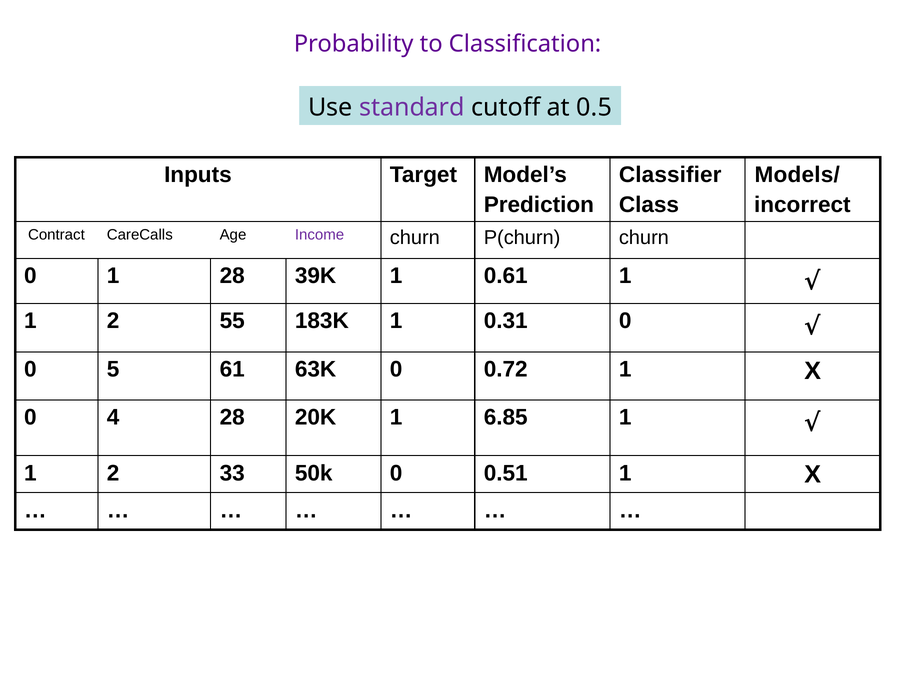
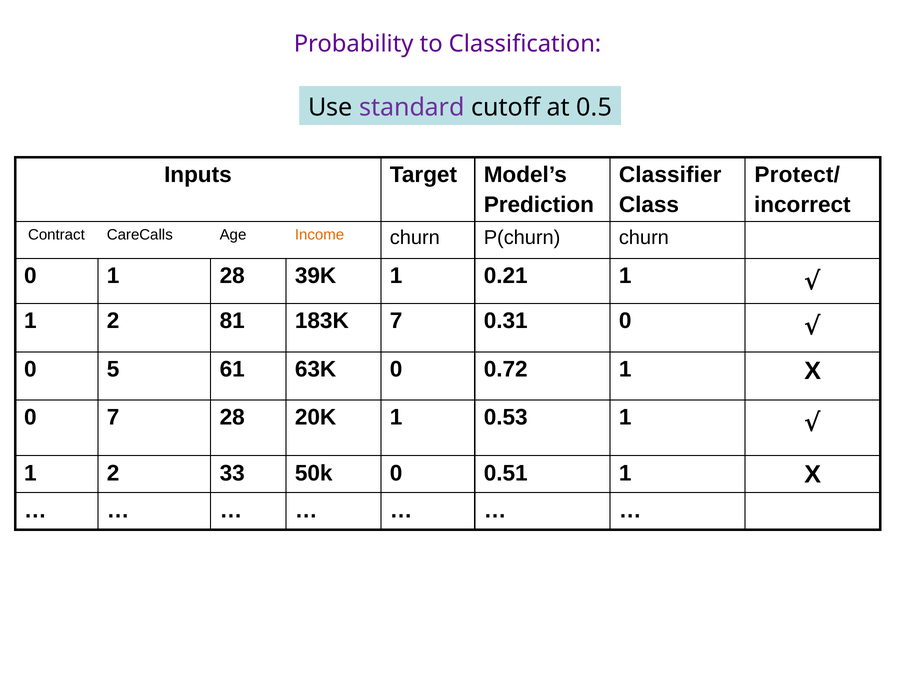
Models/: Models/ -> Protect/
Income colour: purple -> orange
0.61: 0.61 -> 0.21
55: 55 -> 81
183K 1: 1 -> 7
0 4: 4 -> 7
6.85: 6.85 -> 0.53
